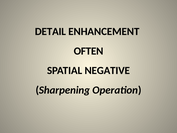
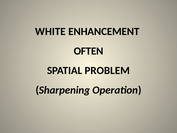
DETAIL: DETAIL -> WHITE
NEGATIVE: NEGATIVE -> PROBLEM
